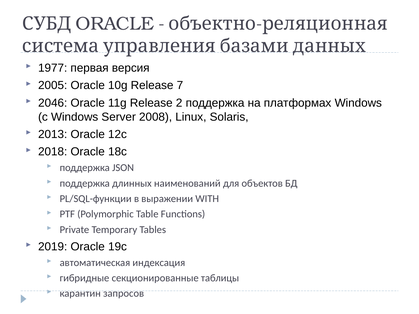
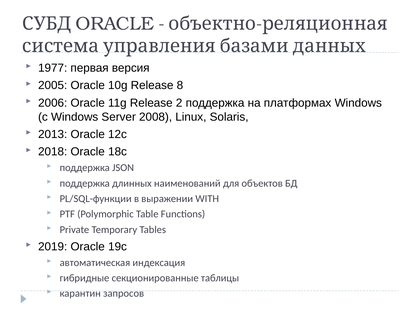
7: 7 -> 8
2046: 2046 -> 2006
